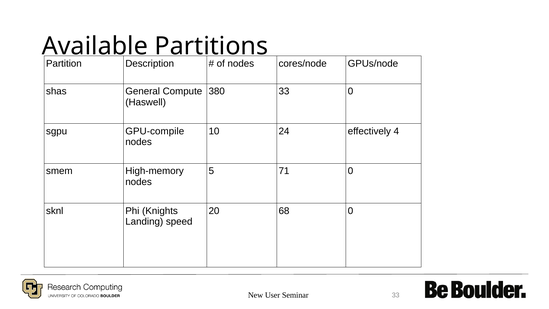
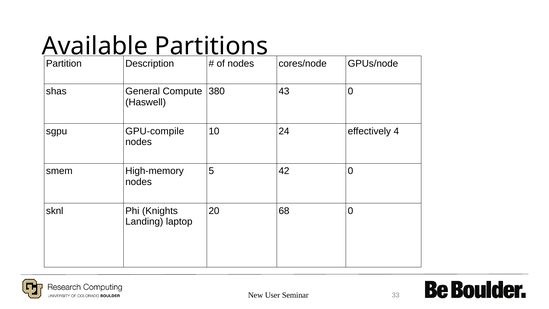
380 33: 33 -> 43
71: 71 -> 42
speed: speed -> laptop
